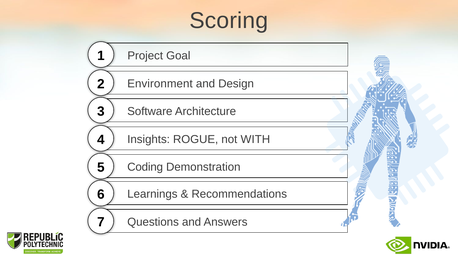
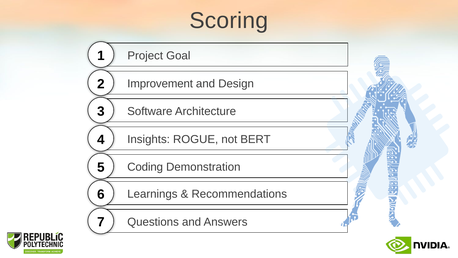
Environment: Environment -> Improvement
WITH: WITH -> BERT
